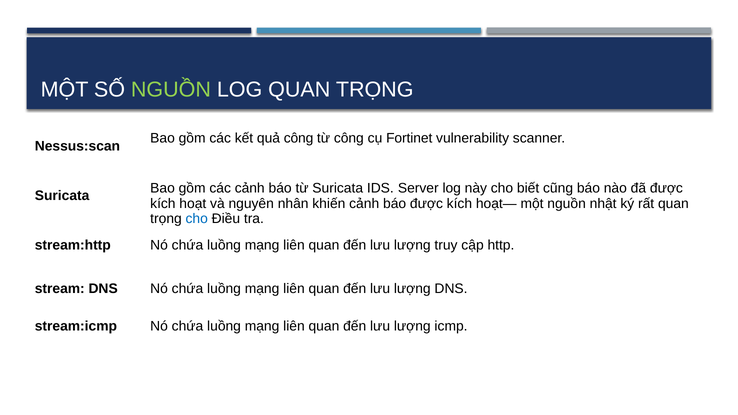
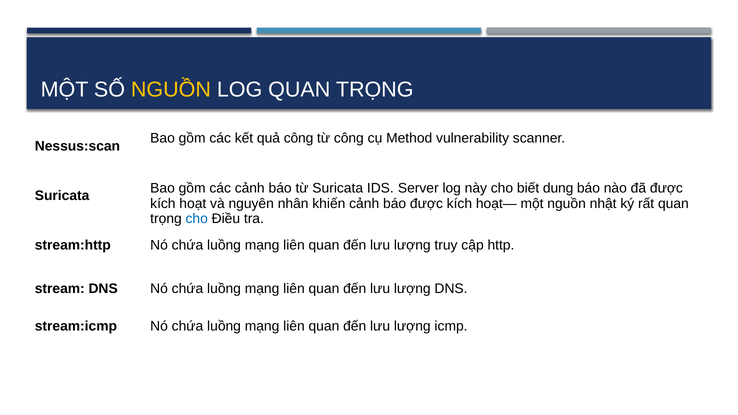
NGUỒN at (171, 90) colour: light green -> yellow
Fortinet: Fortinet -> Method
cũng: cũng -> dung
